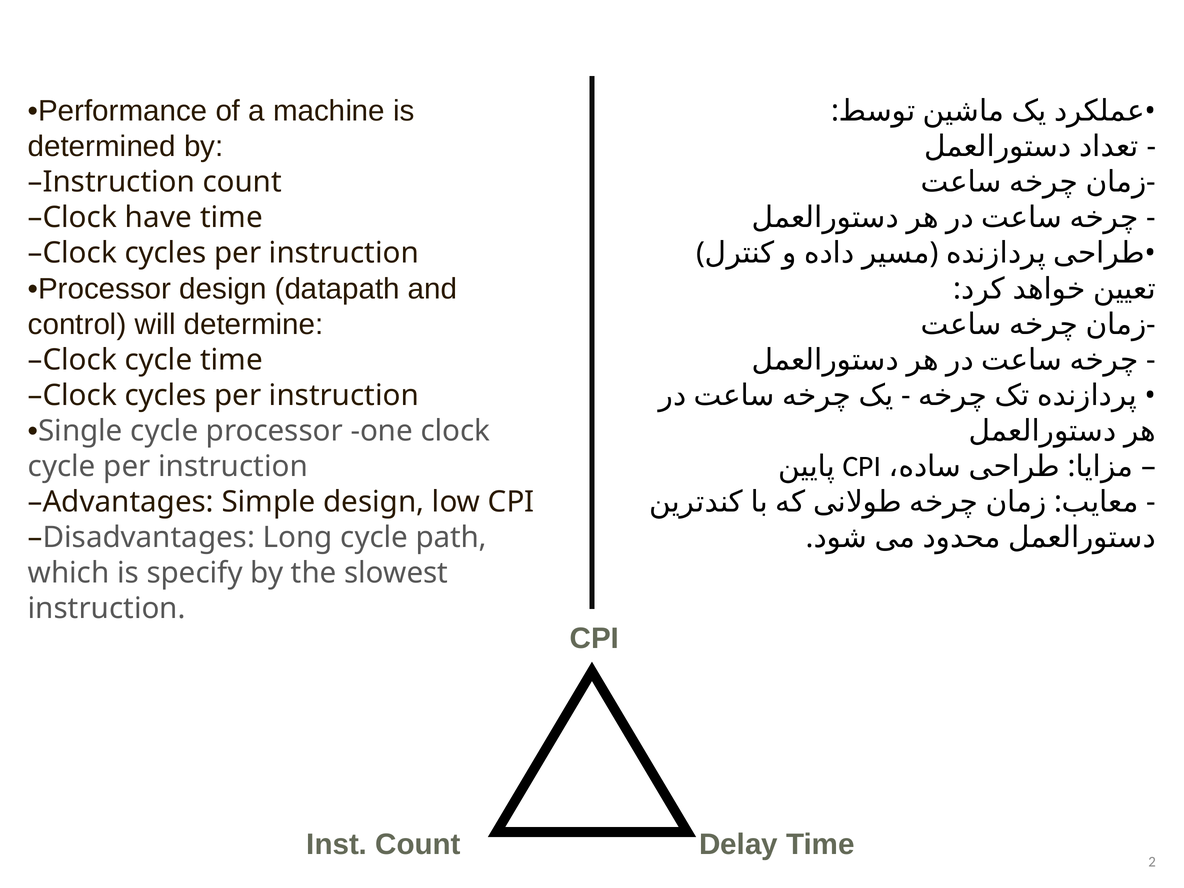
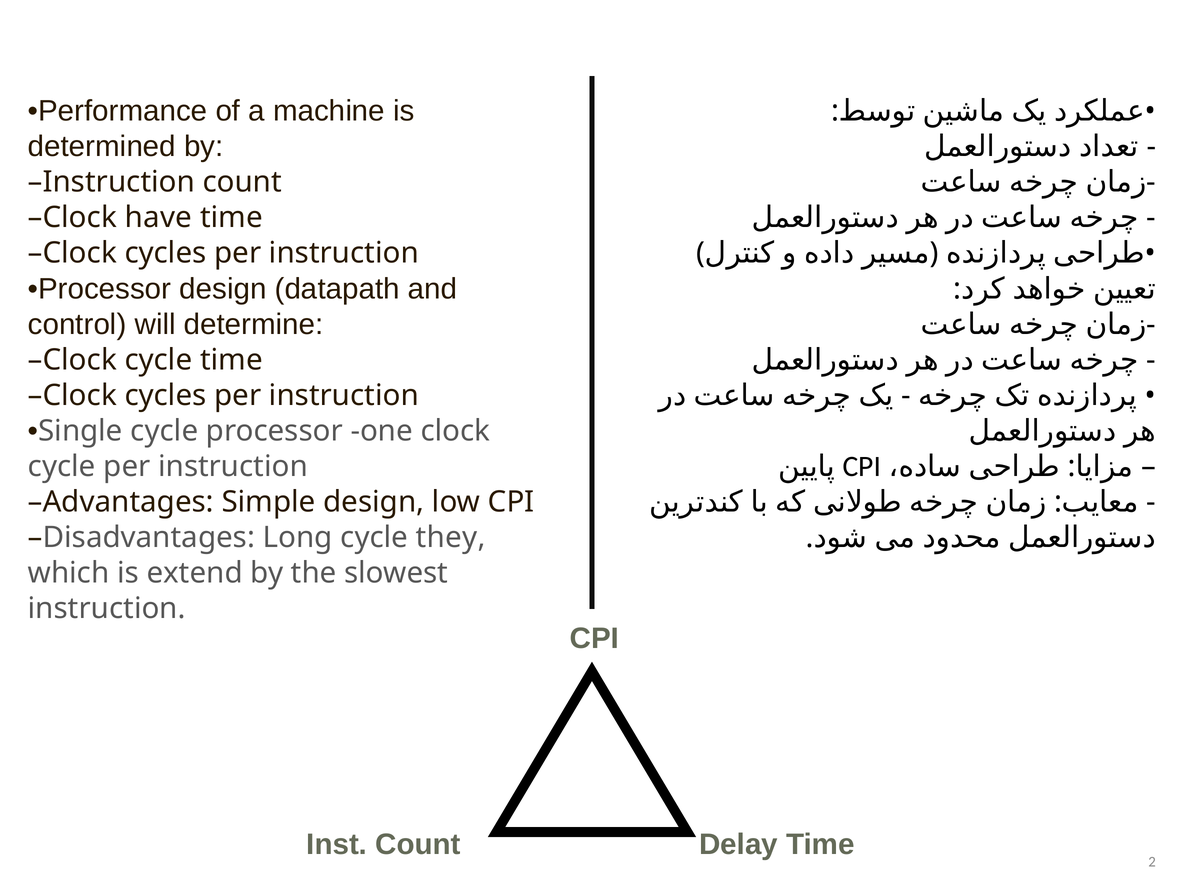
path: path -> they
specify: specify -> extend
